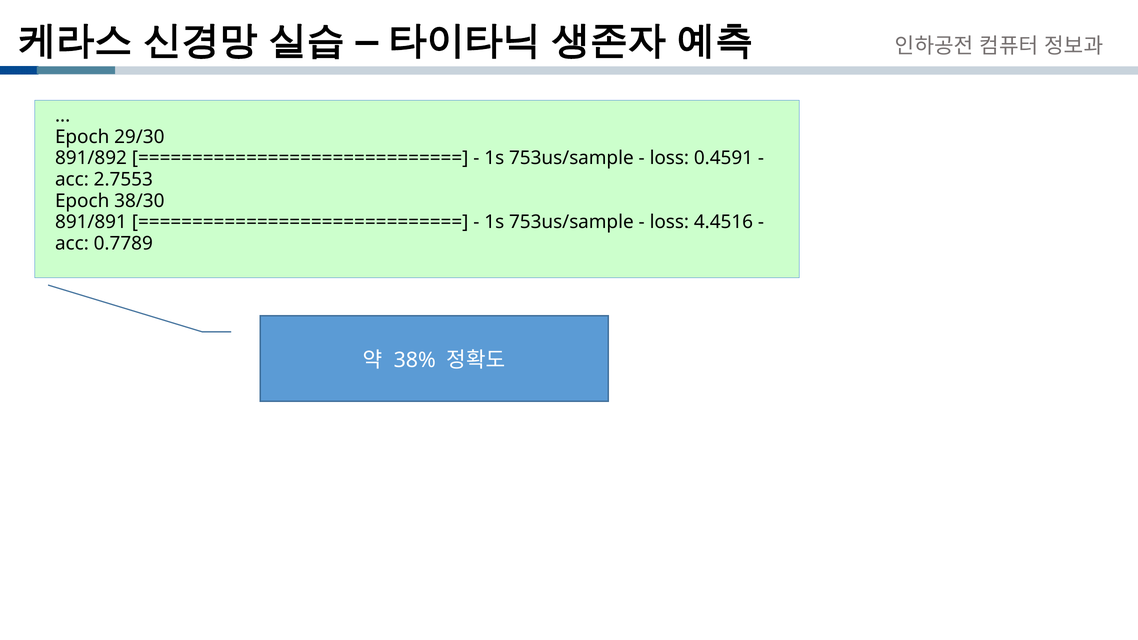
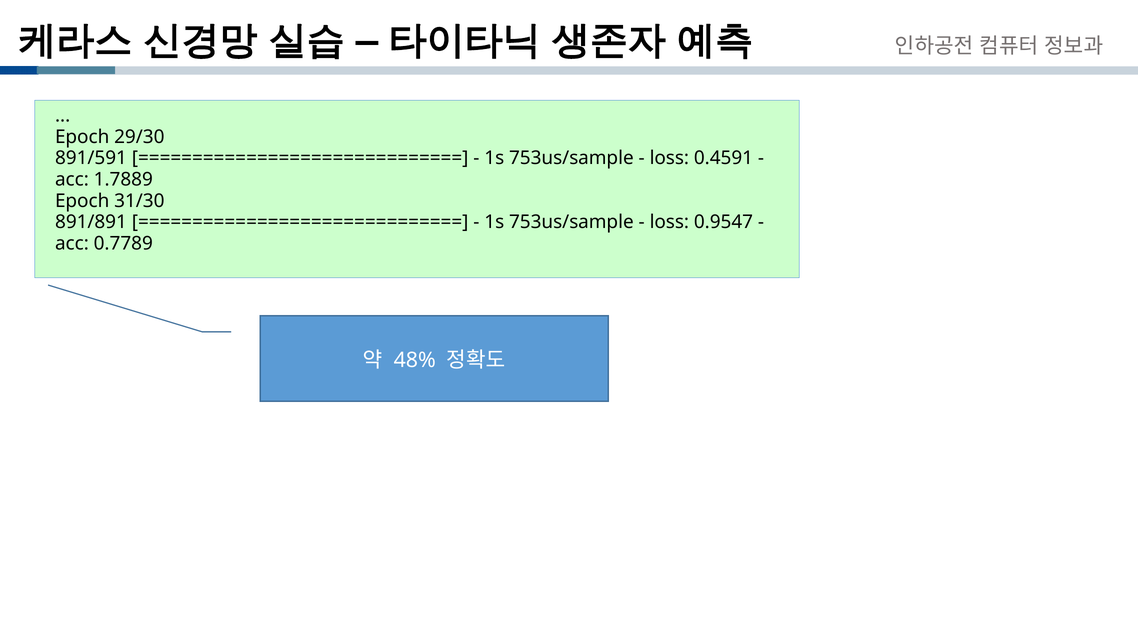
891/892: 891/892 -> 891/591
2.7553: 2.7553 -> 1.7889
38/30: 38/30 -> 31/30
4.4516: 4.4516 -> 0.9547
38%: 38% -> 48%
